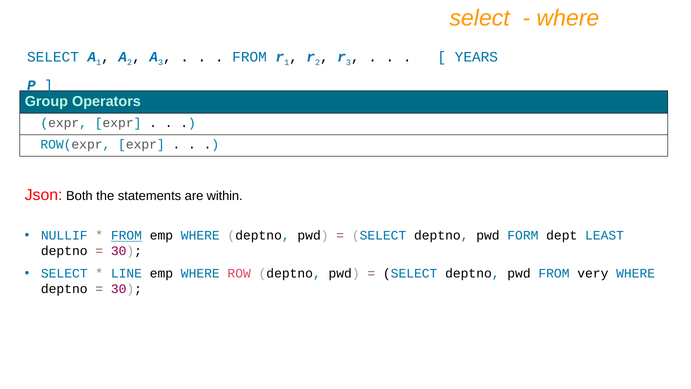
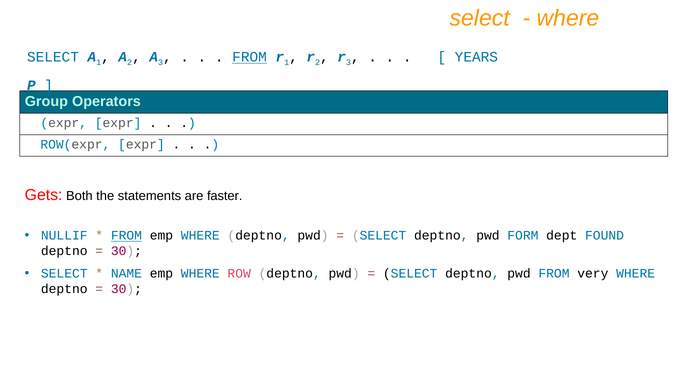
FROM at (250, 57) underline: none -> present
Json: Json -> Gets
within: within -> faster
LEAST: LEAST -> FOUND
LINE: LINE -> NAME
